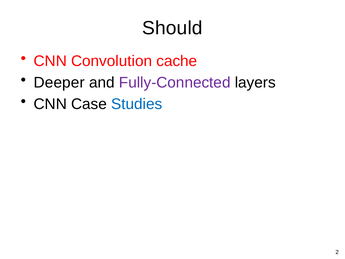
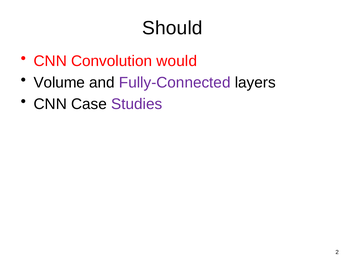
cache: cache -> would
Deeper: Deeper -> Volume
Studies colour: blue -> purple
